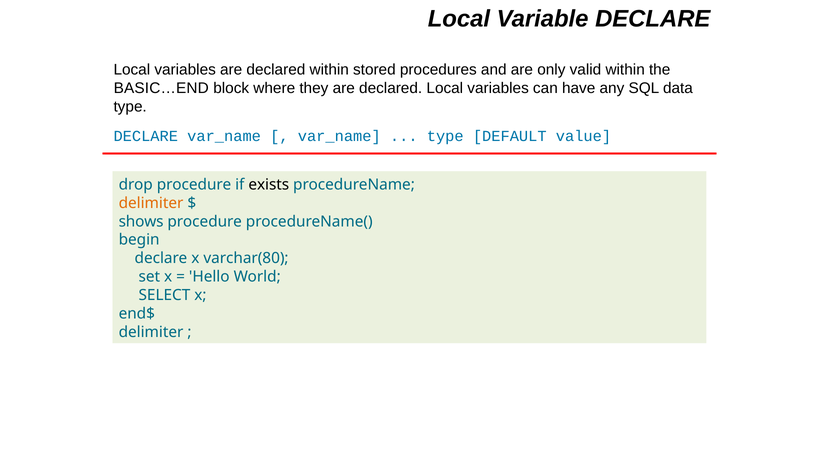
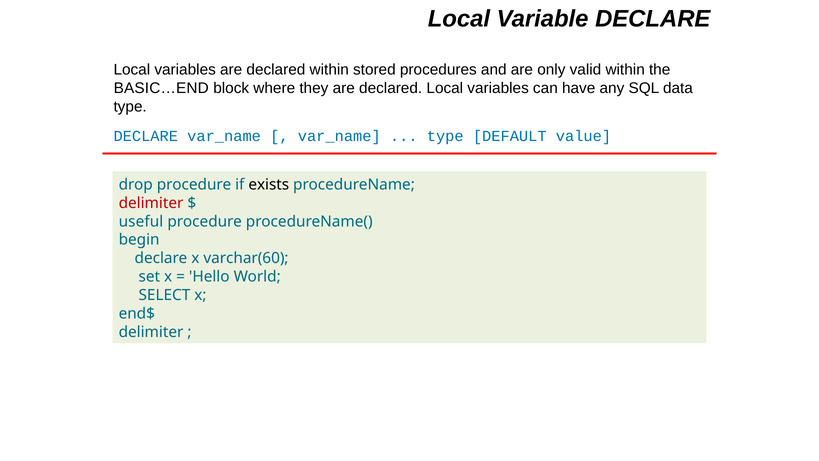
delimiter at (151, 203) colour: orange -> red
shows: shows -> useful
varchar(80: varchar(80 -> varchar(60
